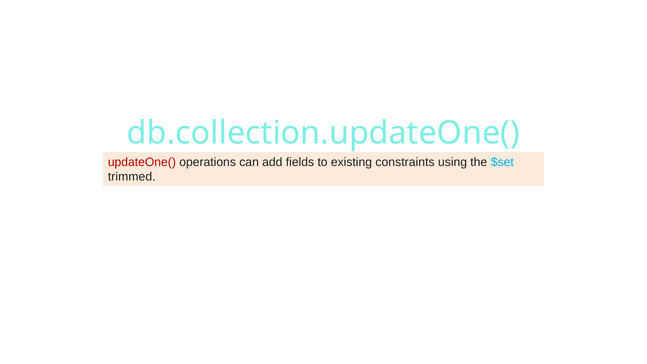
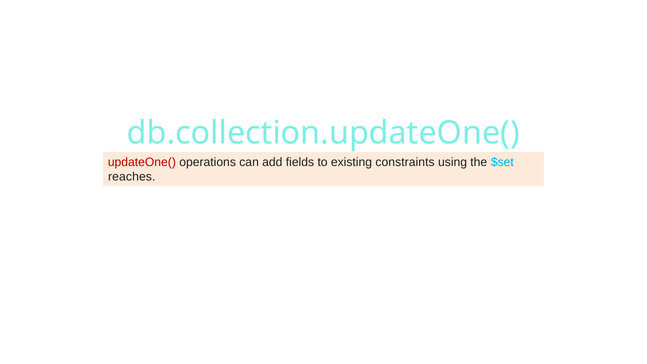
trimmed: trimmed -> reaches
